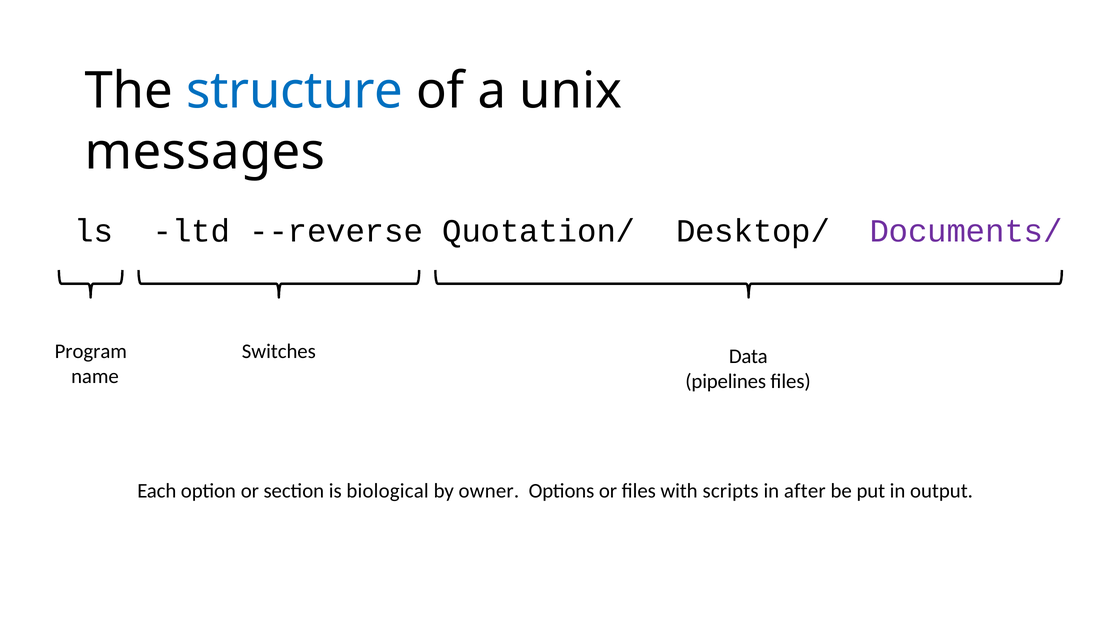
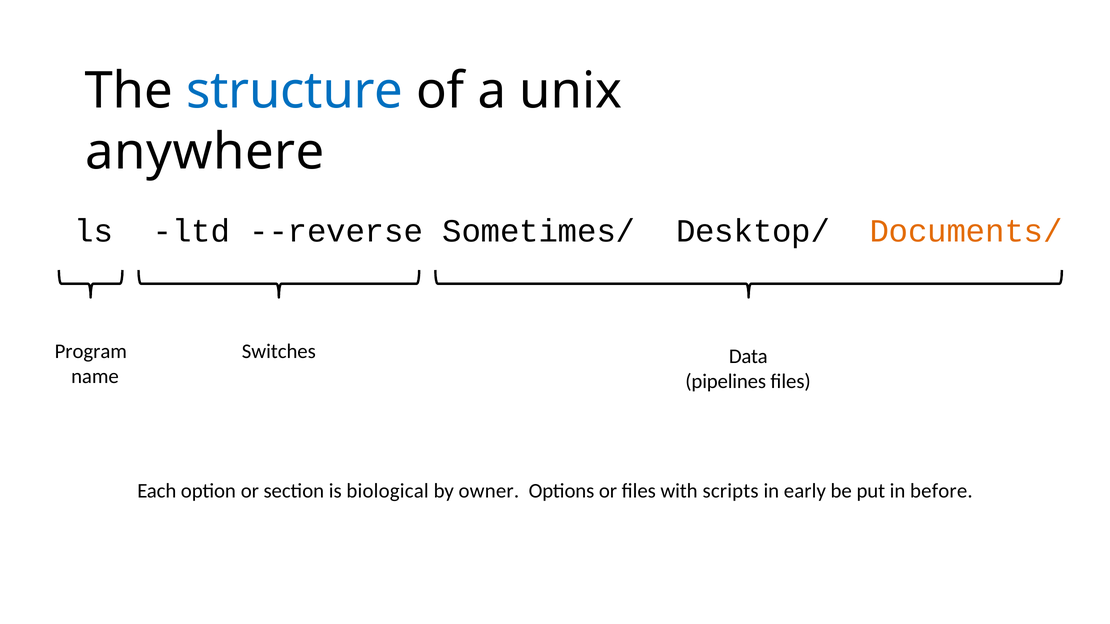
messages: messages -> anywhere
Quotation/: Quotation/ -> Sometimes/
Documents/ colour: purple -> orange
after: after -> early
output: output -> before
